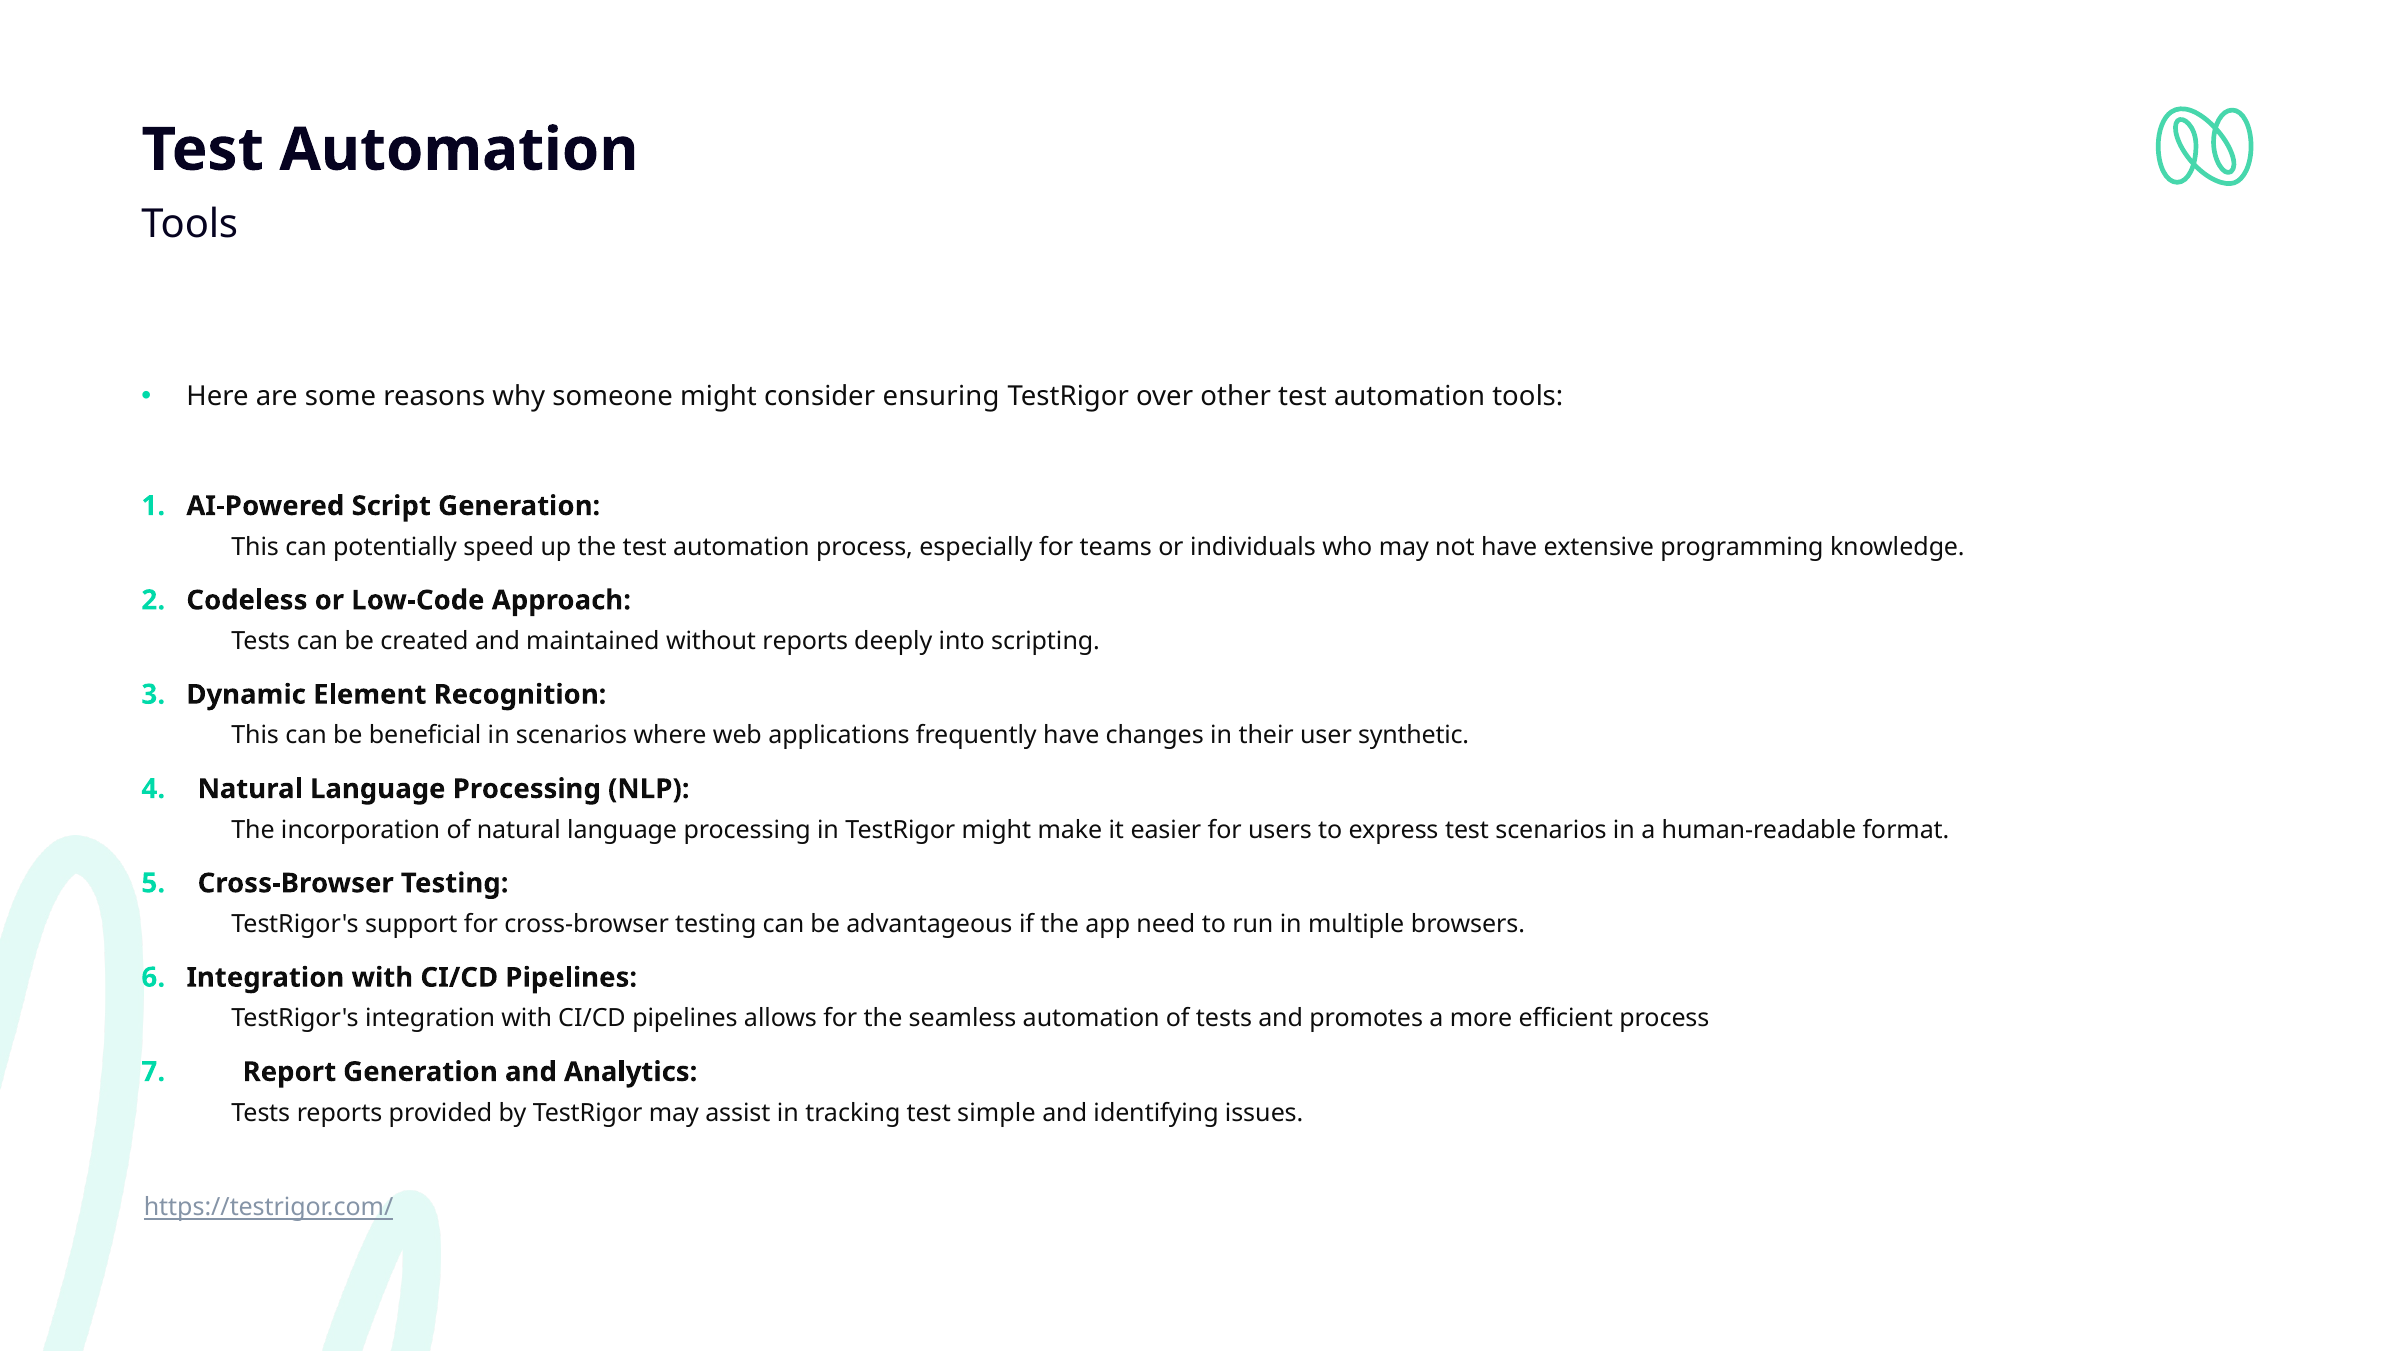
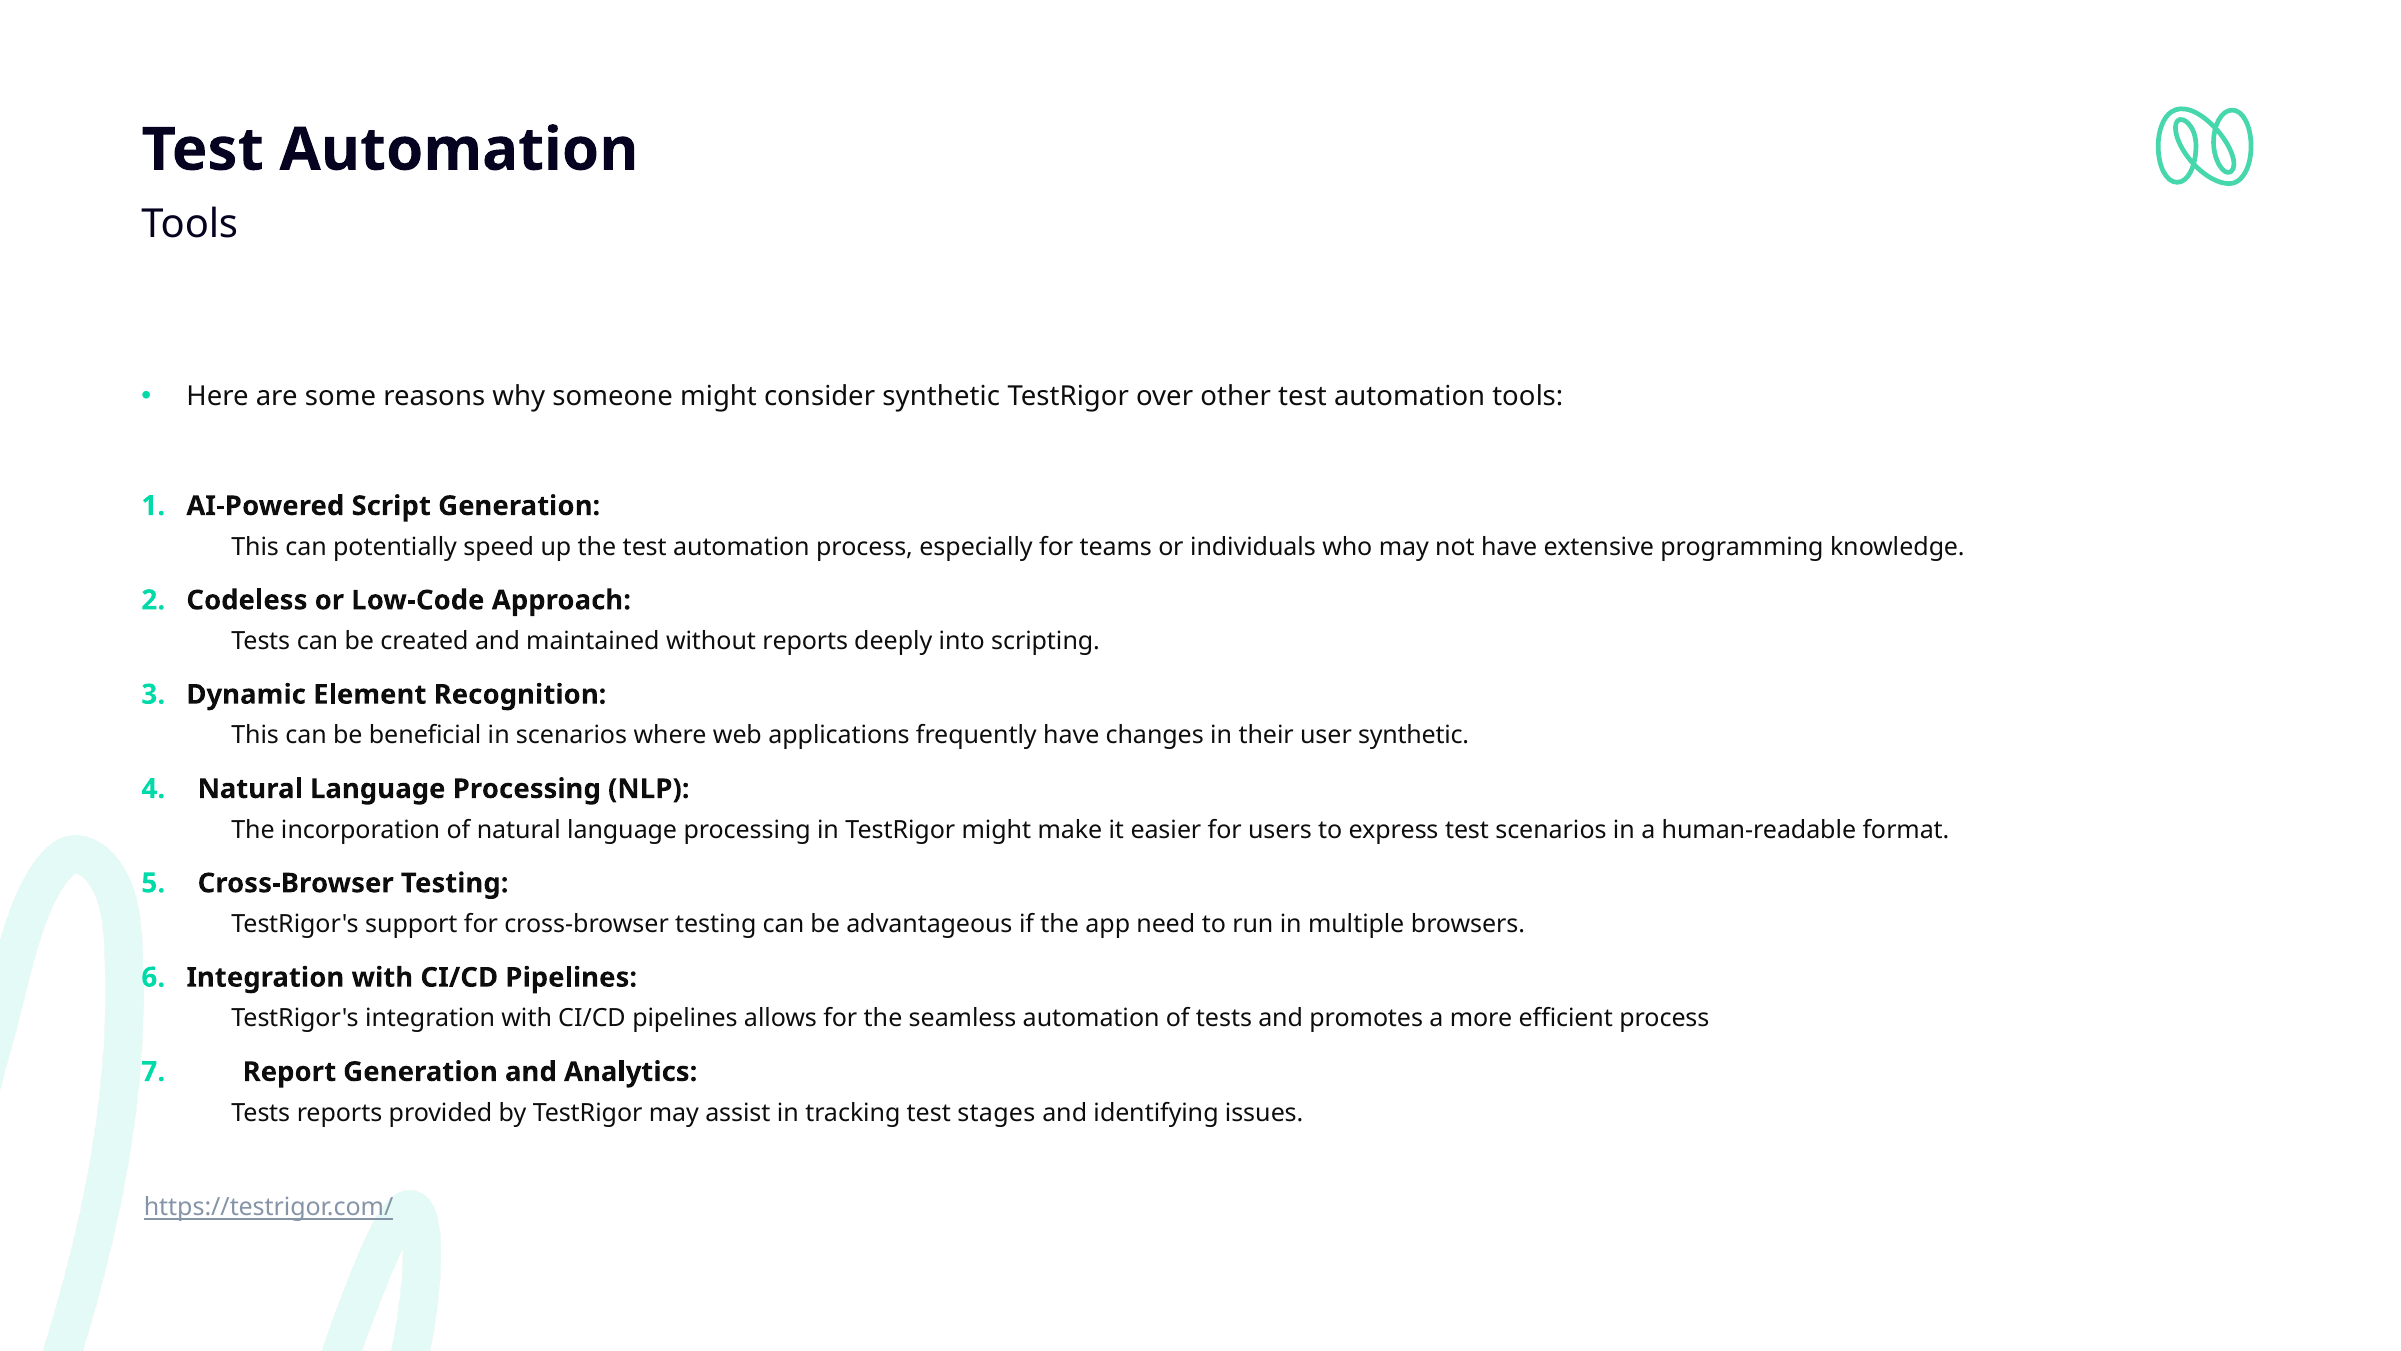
consider ensuring: ensuring -> synthetic
simple: simple -> stages
